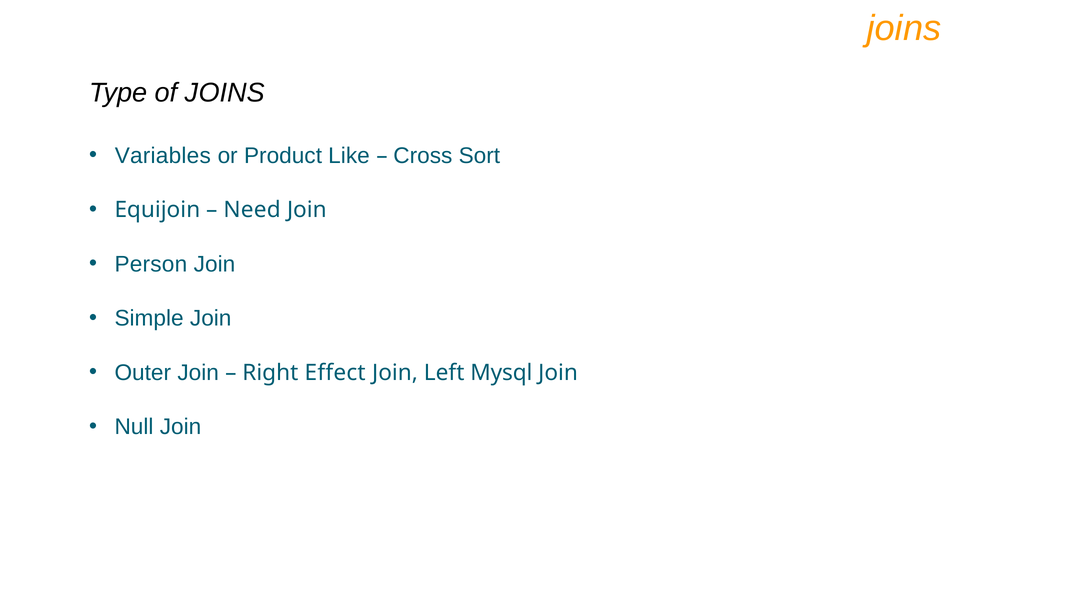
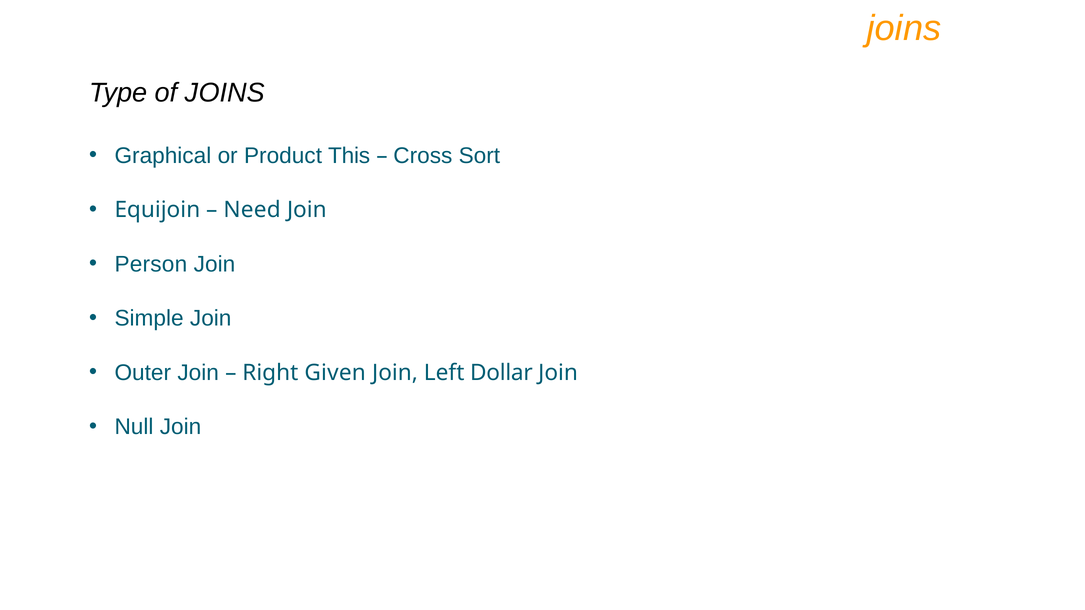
Variables: Variables -> Graphical
Like: Like -> This
Effect: Effect -> Given
Mysql: Mysql -> Dollar
